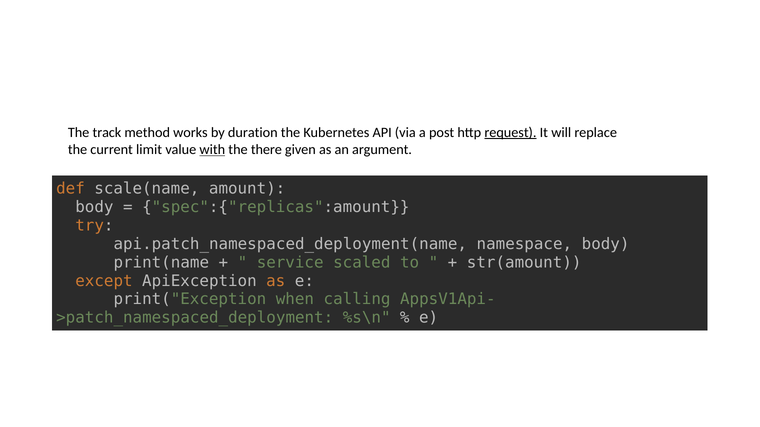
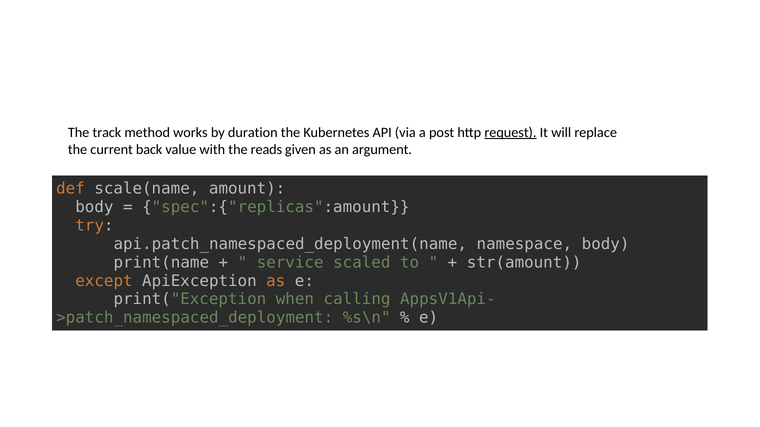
limit: limit -> back
with underline: present -> none
there: there -> reads
